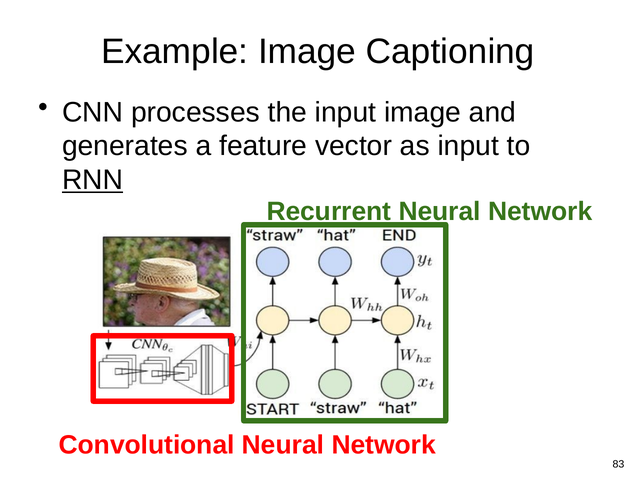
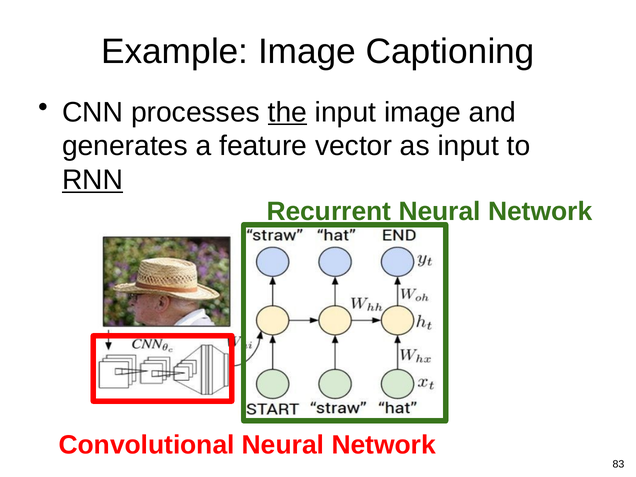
the underline: none -> present
